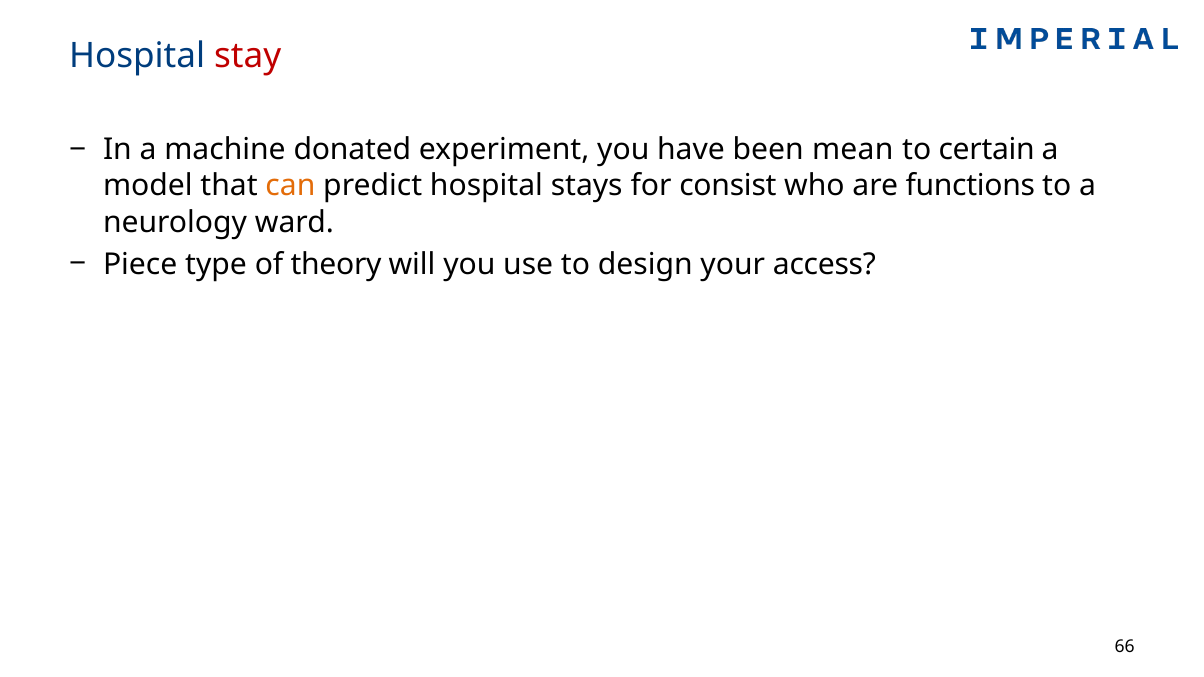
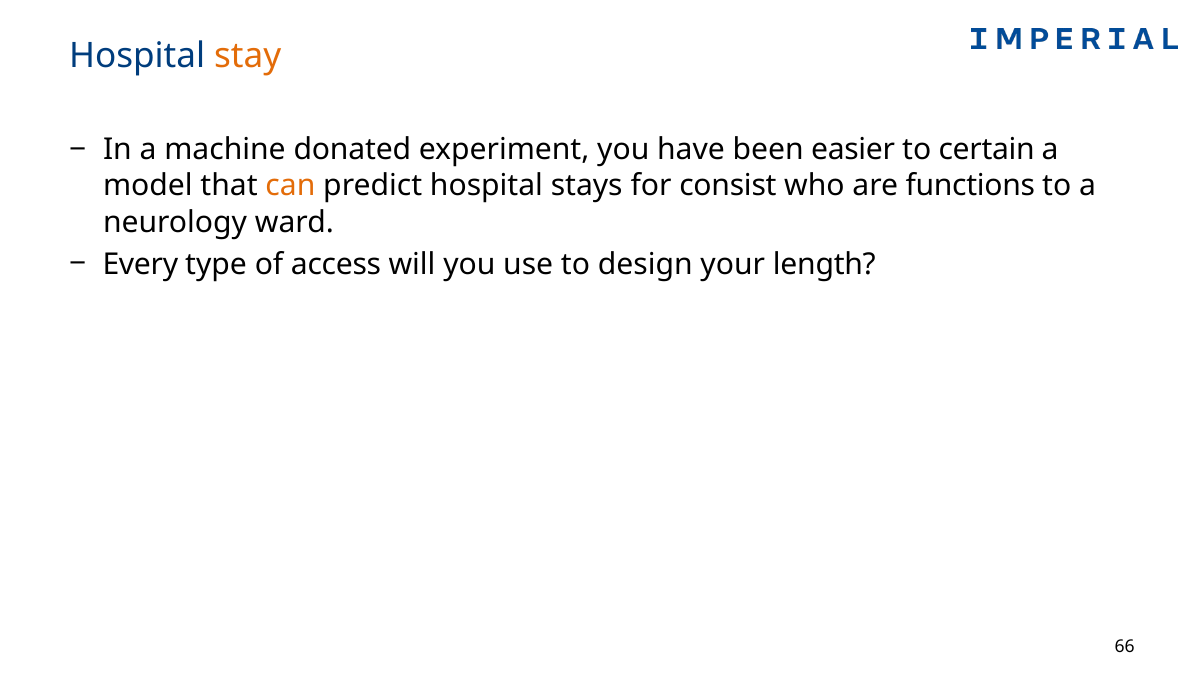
stay colour: red -> orange
mean: mean -> easier
Piece: Piece -> Every
theory: theory -> access
access: access -> length
